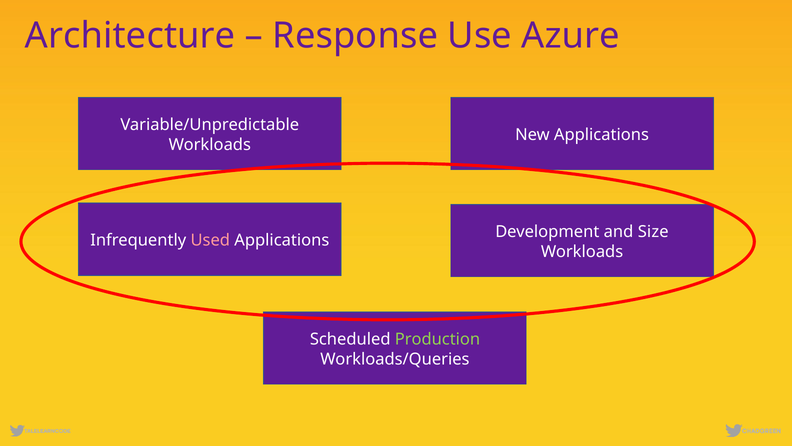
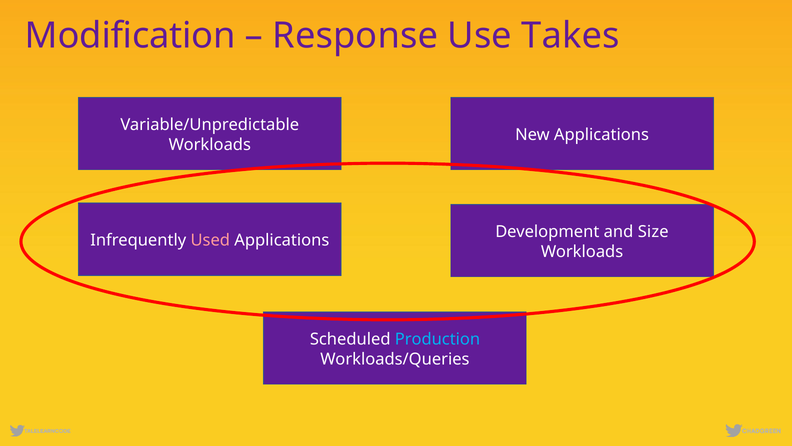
Architecture: Architecture -> Modification
Azure: Azure -> Takes
Production colour: light green -> light blue
